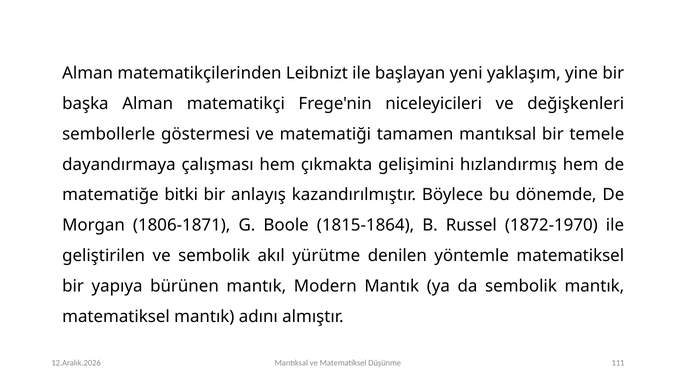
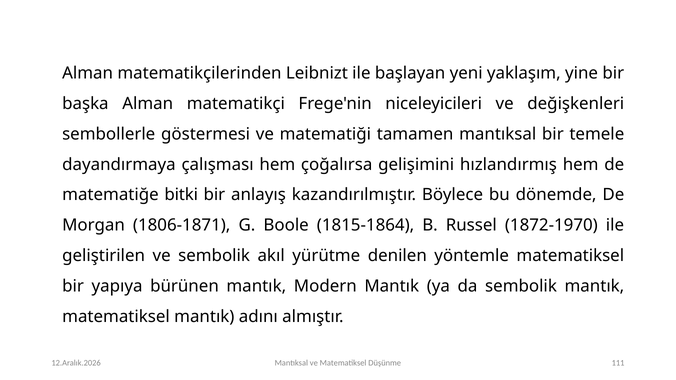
çıkmakta: çıkmakta -> çoğalırsa
